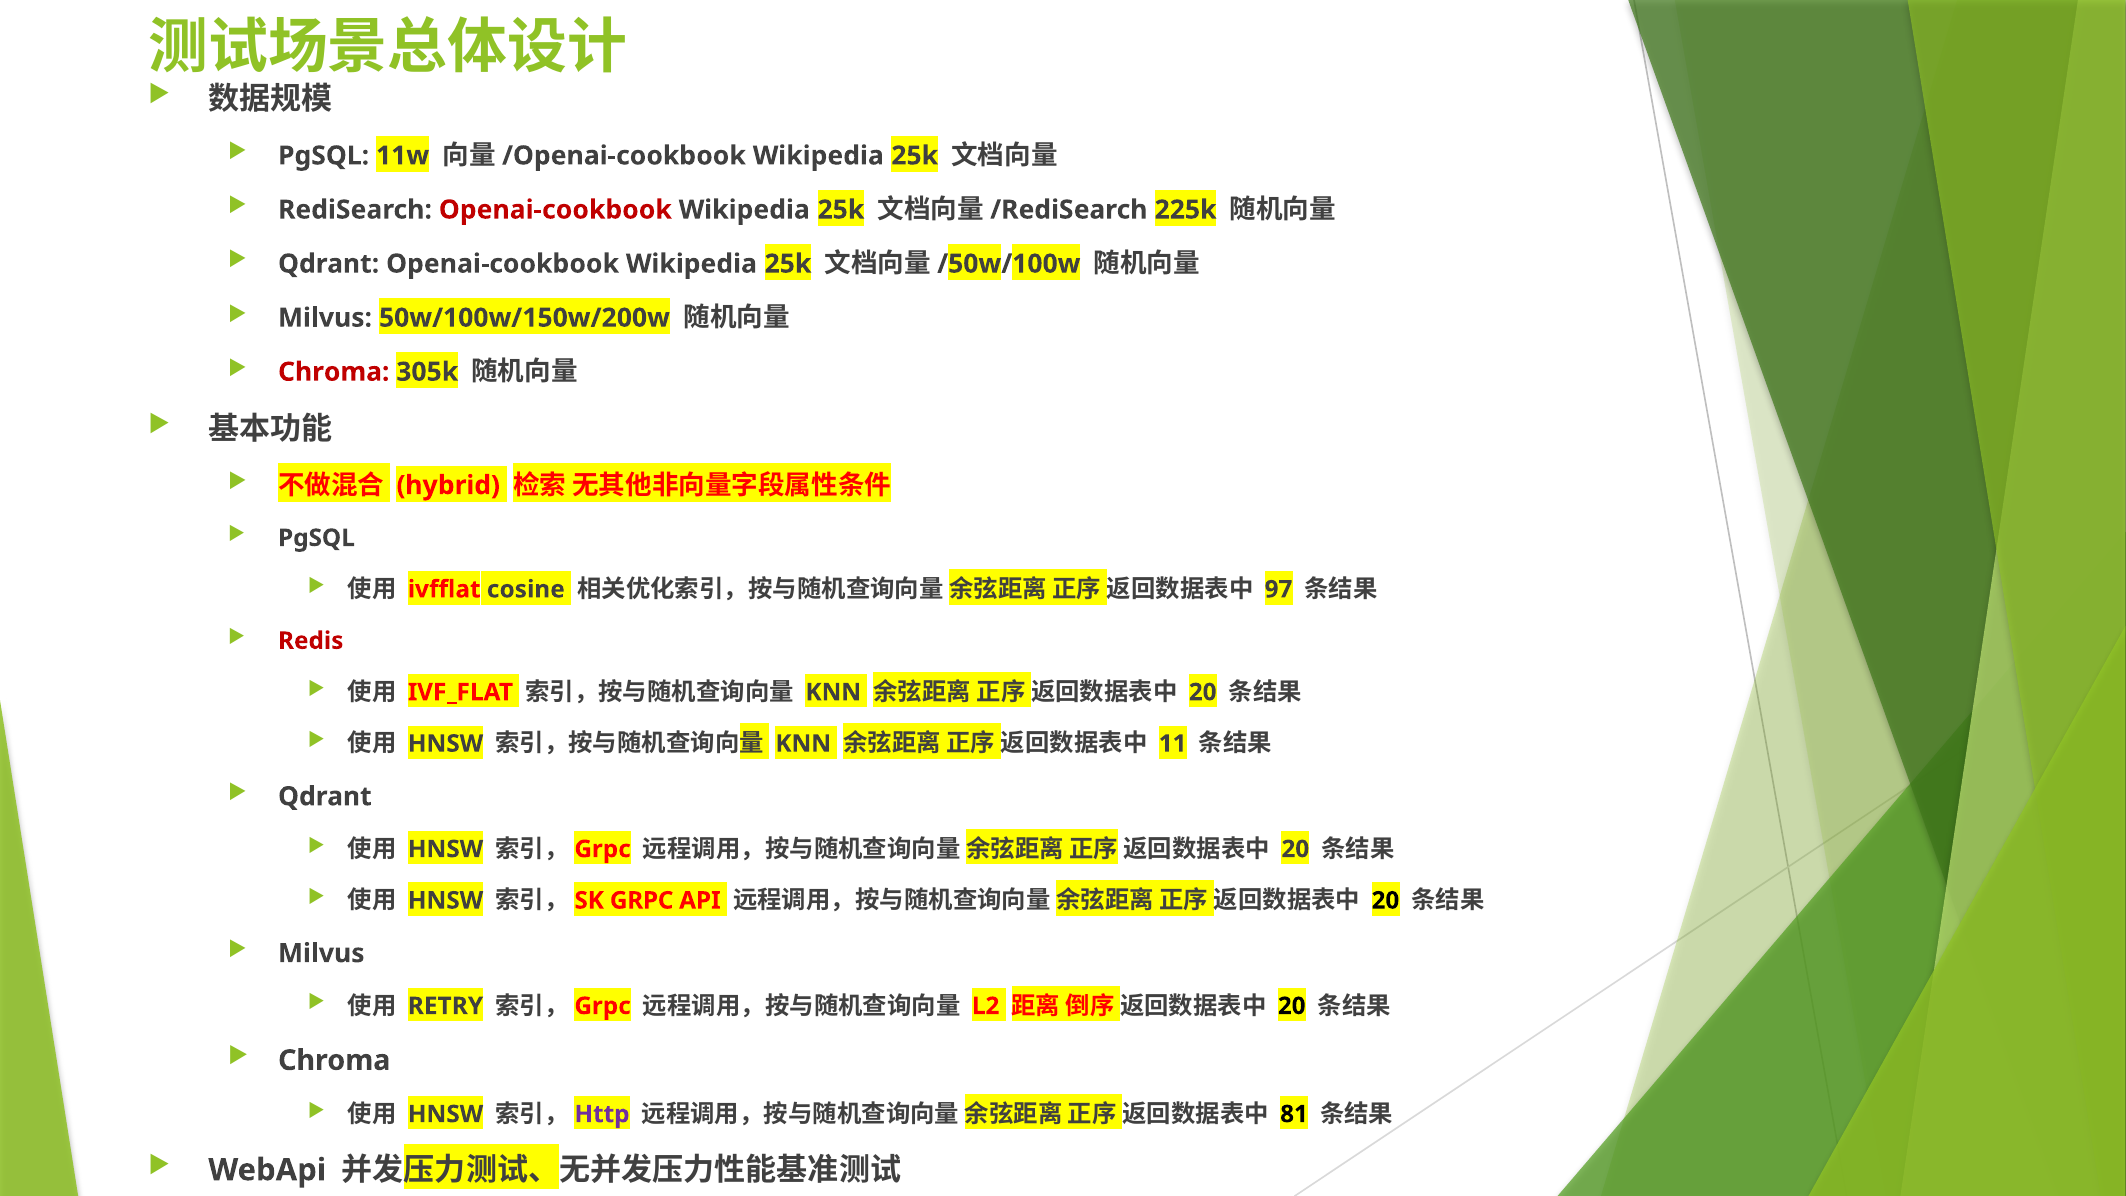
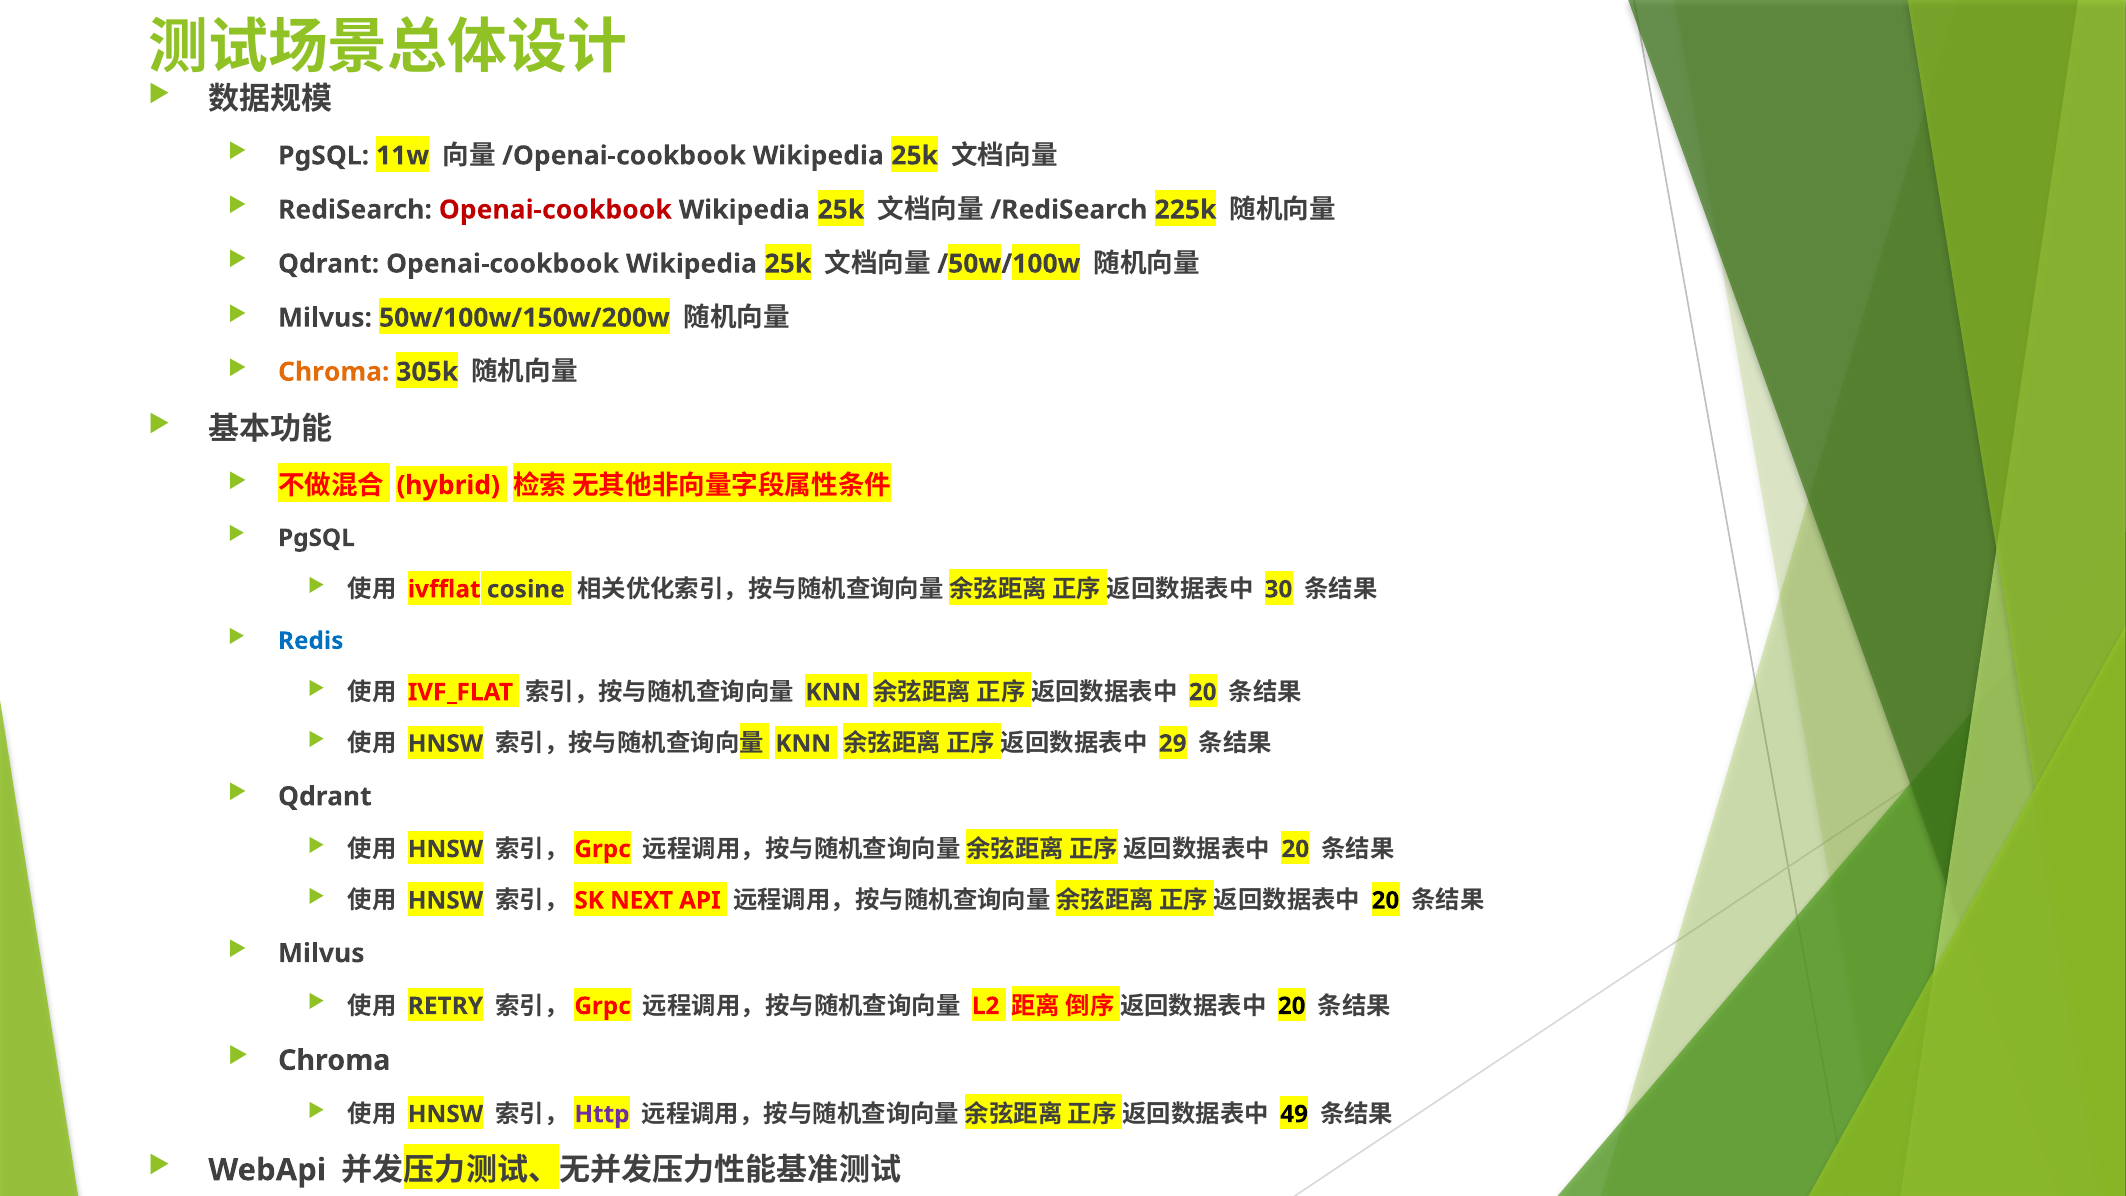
Chroma at (334, 372) colour: red -> orange
97: 97 -> 30
Redis colour: red -> blue
11: 11 -> 29
GRPC at (642, 900): GRPC -> NEXT
81: 81 -> 49
